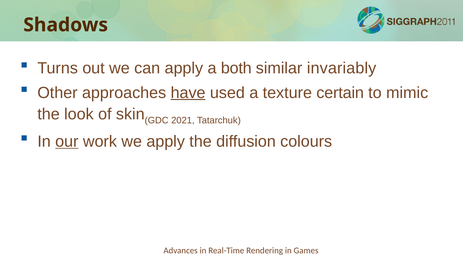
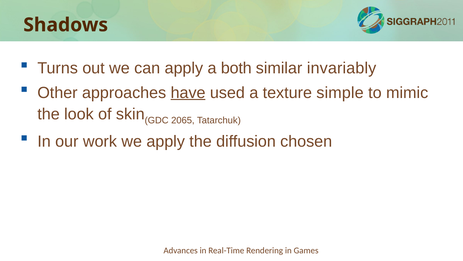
certain: certain -> simple
2021: 2021 -> 2065
our underline: present -> none
colours: colours -> chosen
